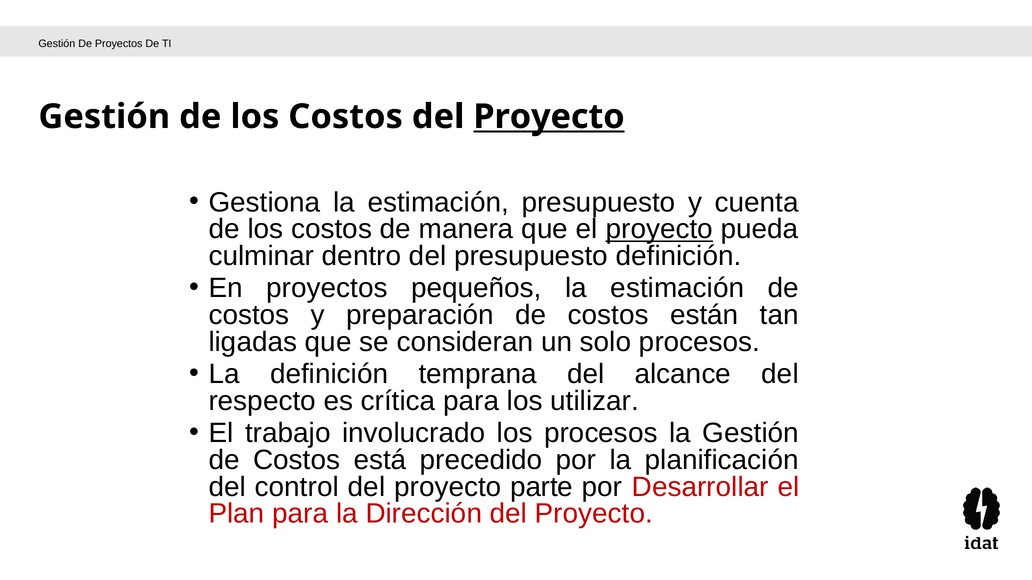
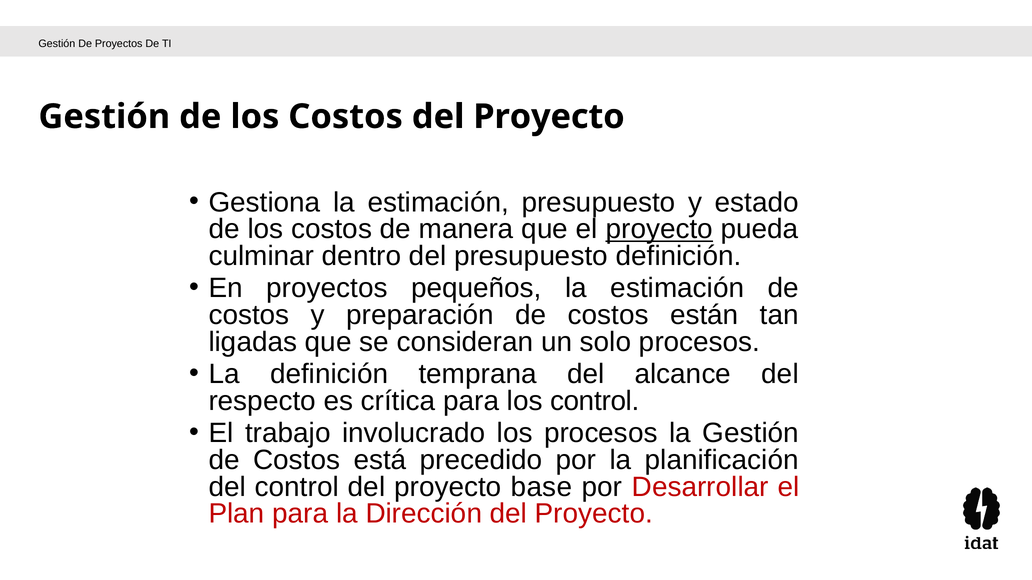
Proyecto at (549, 117) underline: present -> none
cuenta: cuenta -> estado
los utilizar: utilizar -> control
parte: parte -> base
